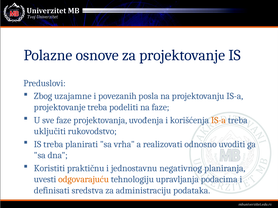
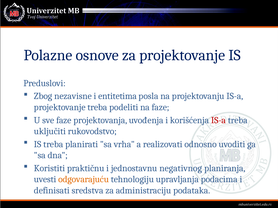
uzajamne: uzajamne -> nezavisne
povezanih: povezanih -> entitetima
IS-a at (218, 120) colour: orange -> red
